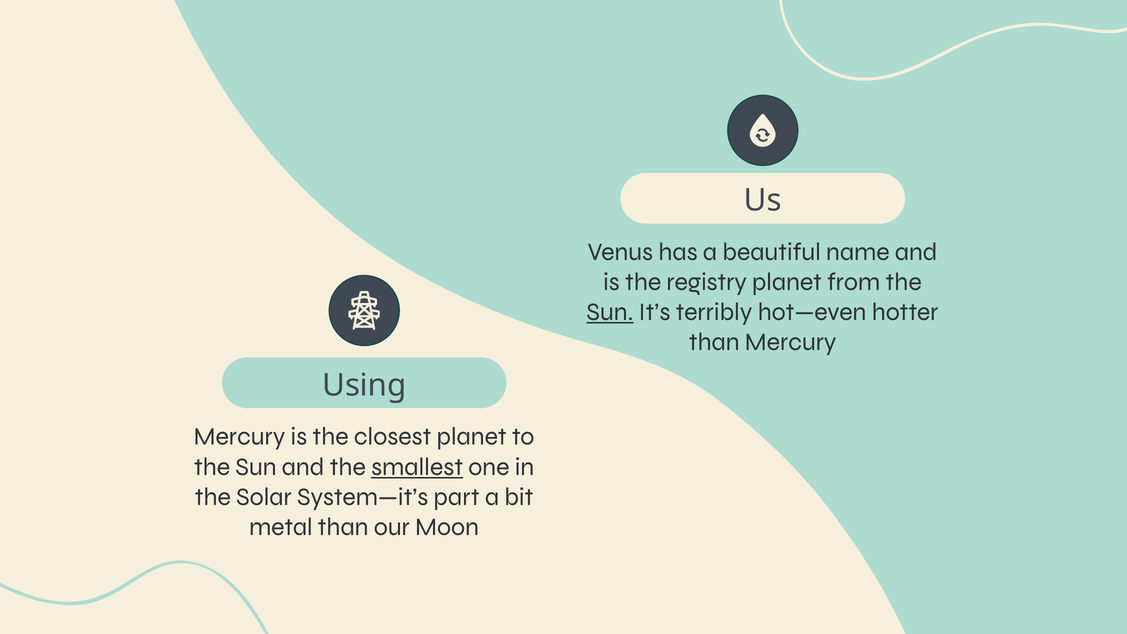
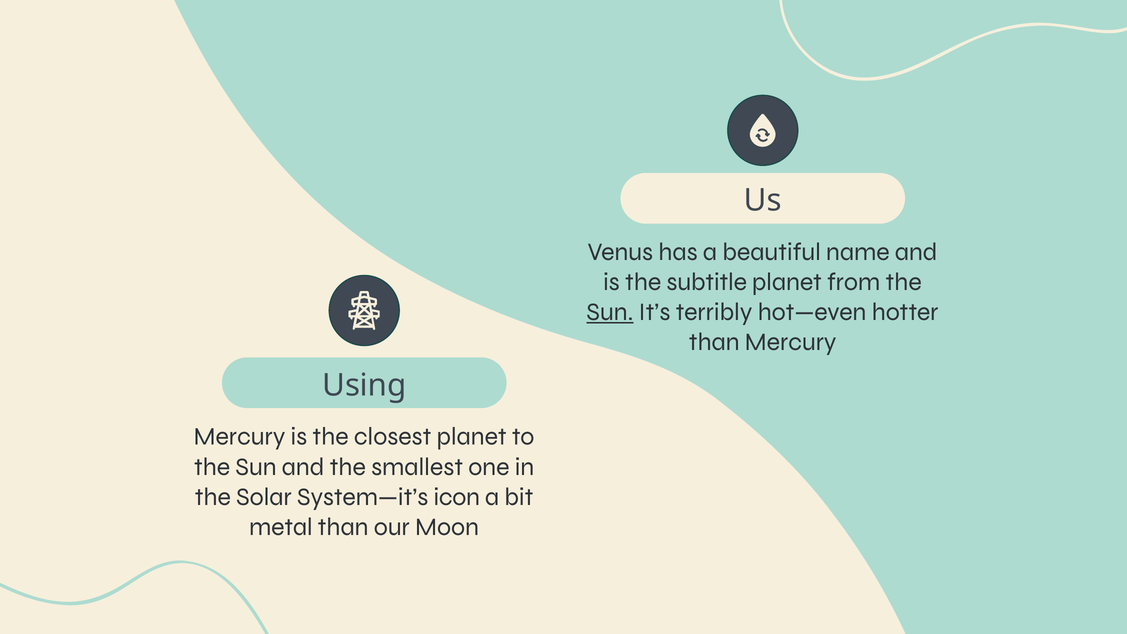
registry: registry -> subtitle
smallest underline: present -> none
part: part -> icon
